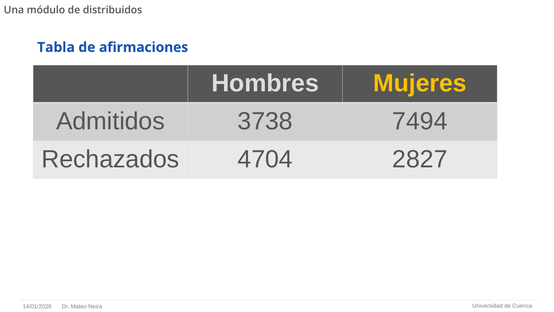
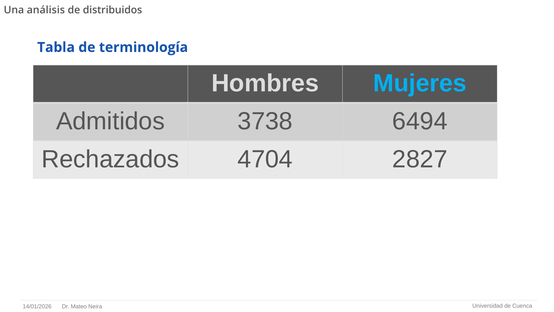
módulo: módulo -> análisis
afirmaciones: afirmaciones -> terminología
Mujeres colour: yellow -> light blue
7494: 7494 -> 6494
